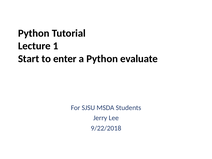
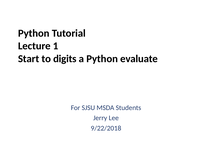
enter: enter -> digits
